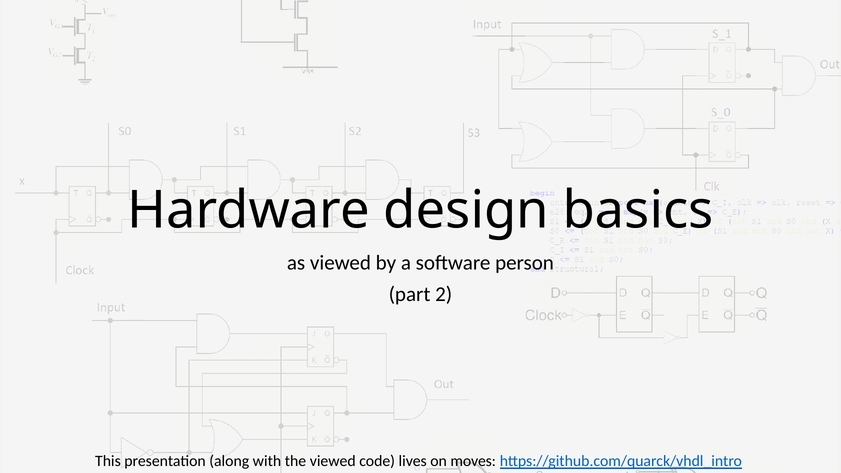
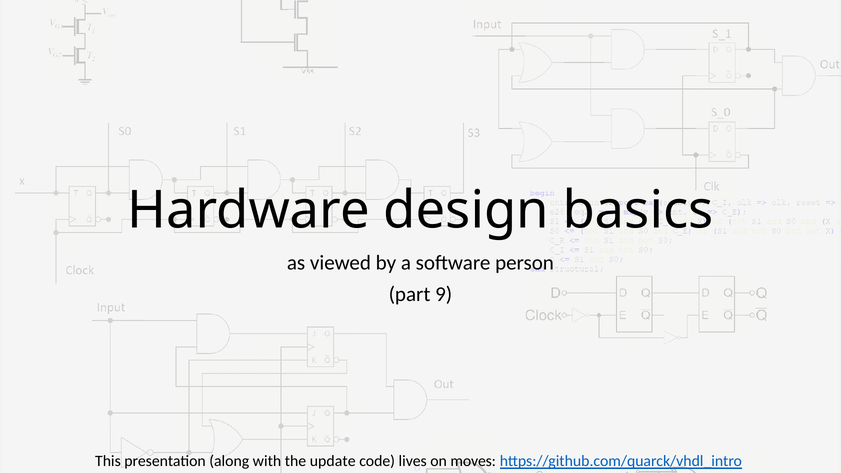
2: 2 -> 9
the viewed: viewed -> update
